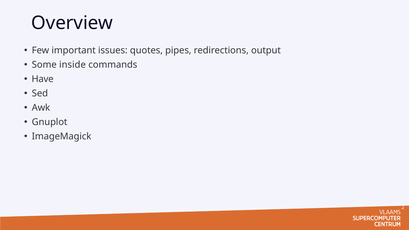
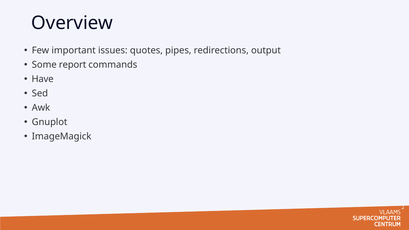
inside: inside -> report
